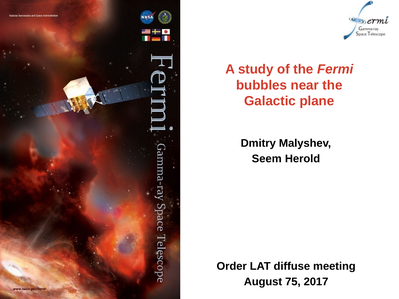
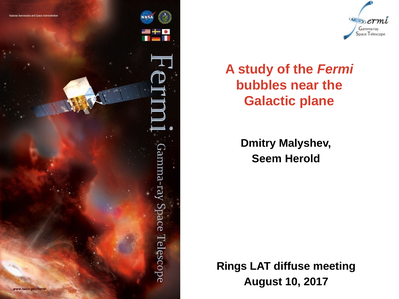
Order: Order -> Rings
75: 75 -> 10
